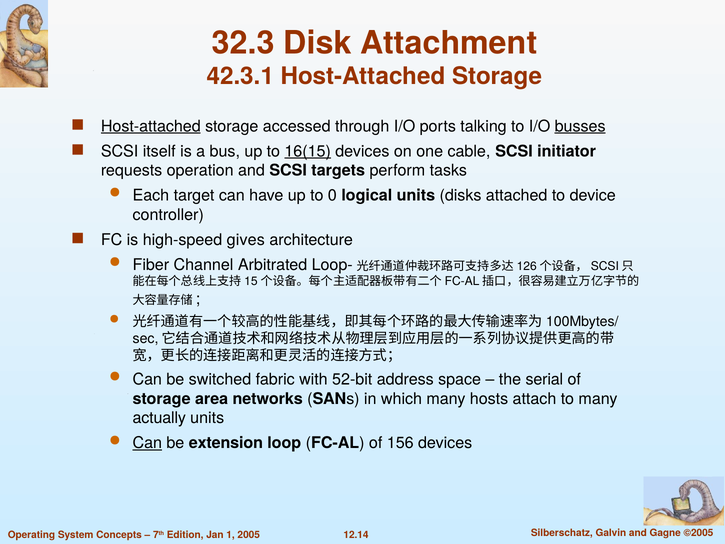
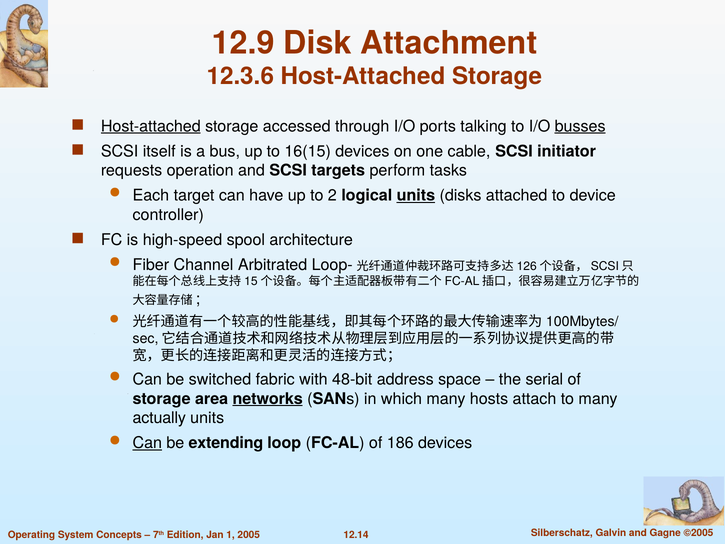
32.3: 32.3 -> 12.9
42.3.1: 42.3.1 -> 12.3.6
16(15 underline: present -> none
0: 0 -> 2
units at (416, 195) underline: none -> present
gives: gives -> spool
52-bit: 52-bit -> 48-bit
networks underline: none -> present
extension: extension -> extending
156: 156 -> 186
